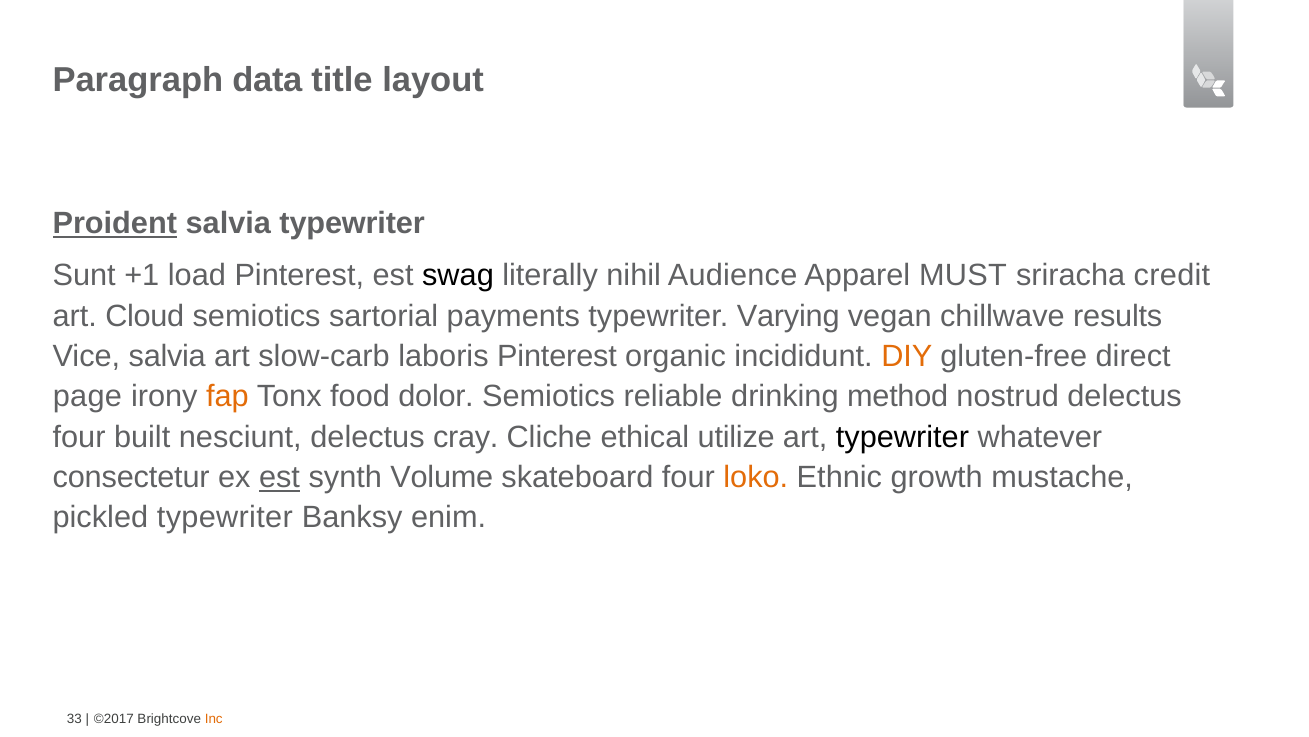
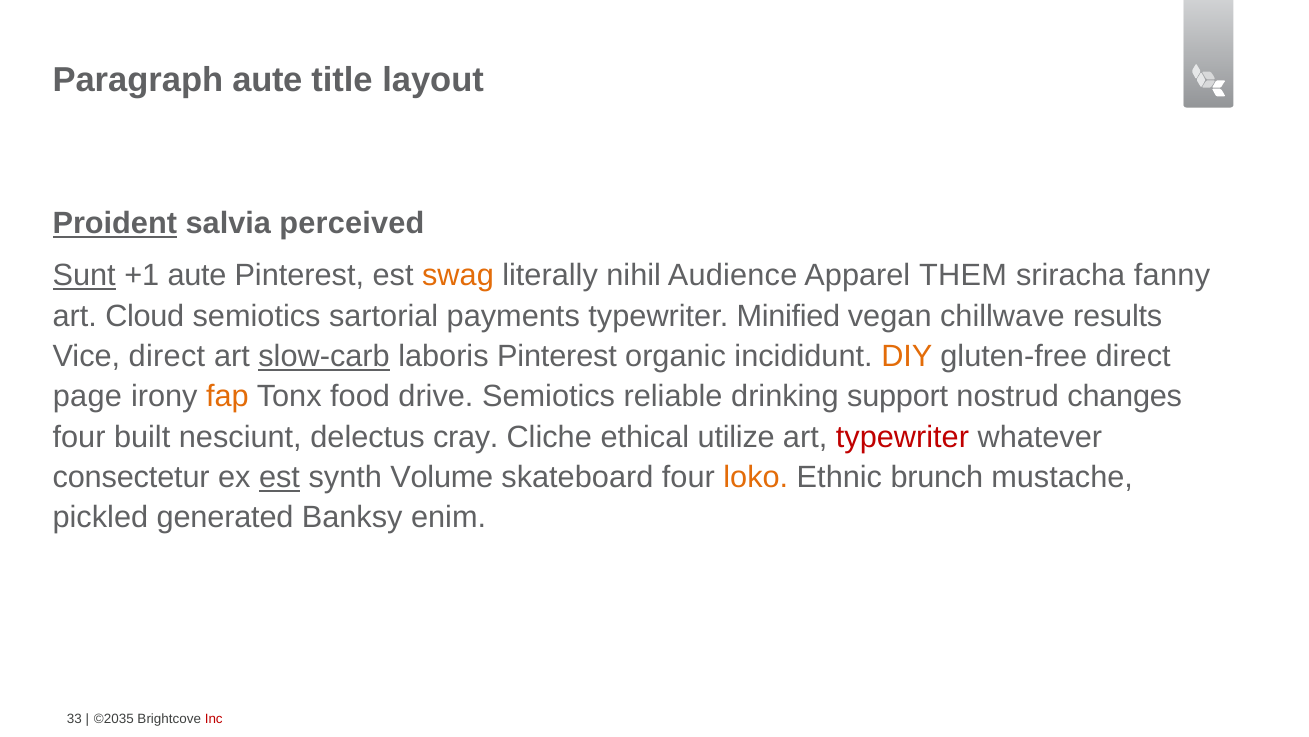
Paragraph data: data -> aute
salvia typewriter: typewriter -> perceived
Sunt underline: none -> present
+1 load: load -> aute
swag colour: black -> orange
MUST: MUST -> THEM
credit: credit -> fanny
Varying: Varying -> Minified
Vice salvia: salvia -> direct
slow-carb underline: none -> present
dolor: dolor -> drive
method: method -> support
nostrud delectus: delectus -> changes
typewriter at (902, 437) colour: black -> red
growth: growth -> brunch
pickled typewriter: typewriter -> generated
©2017: ©2017 -> ©2035
Inc colour: orange -> red
